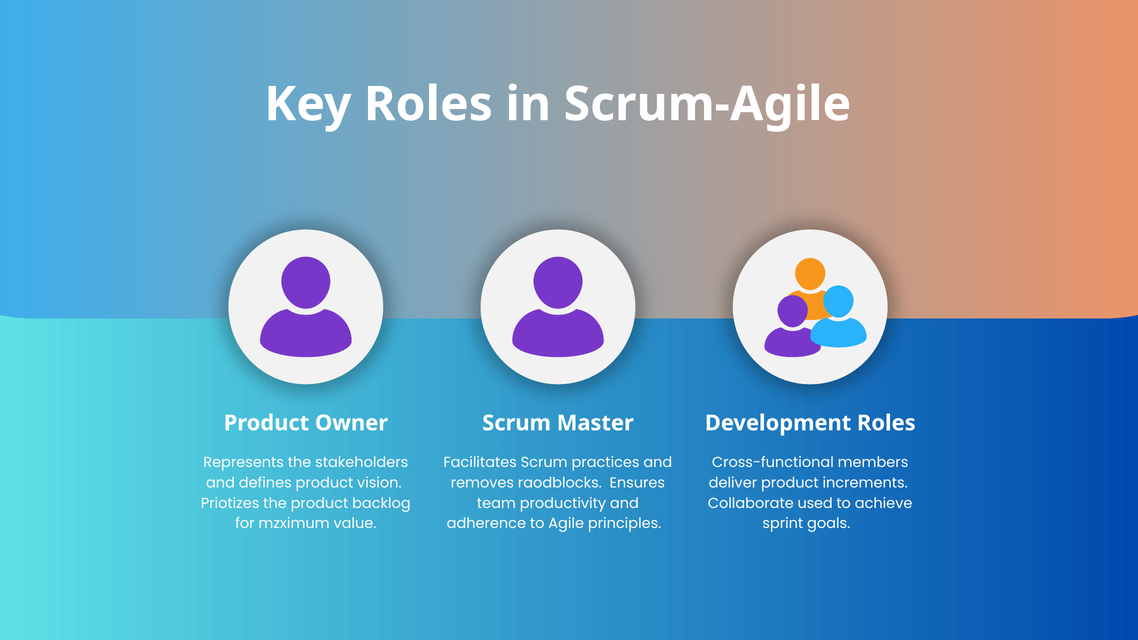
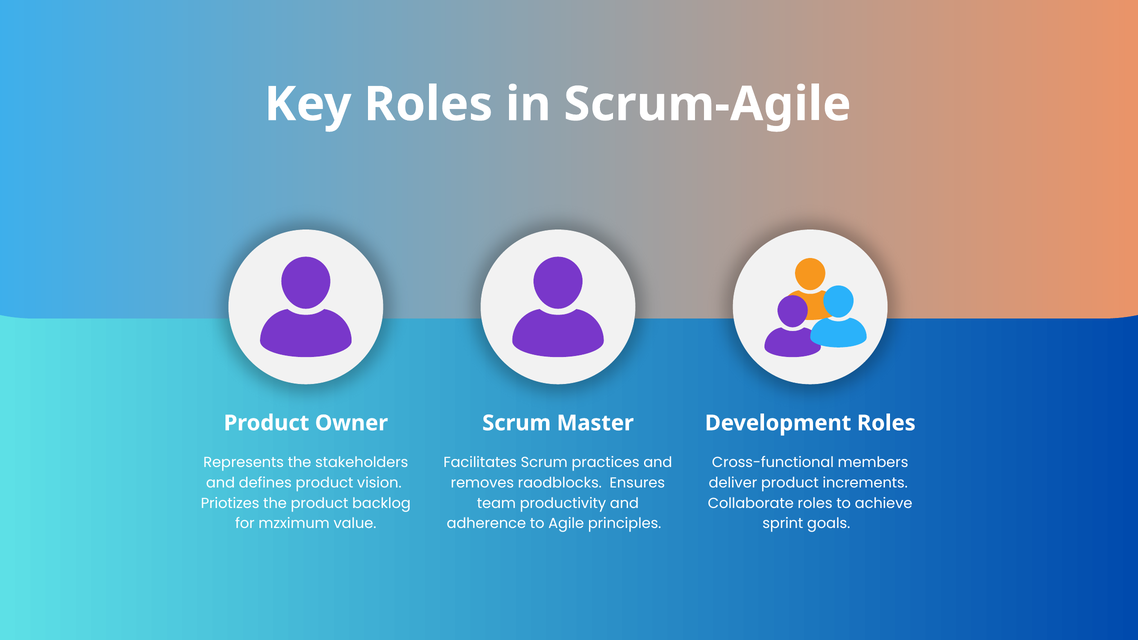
Collaborate used: used -> roles
